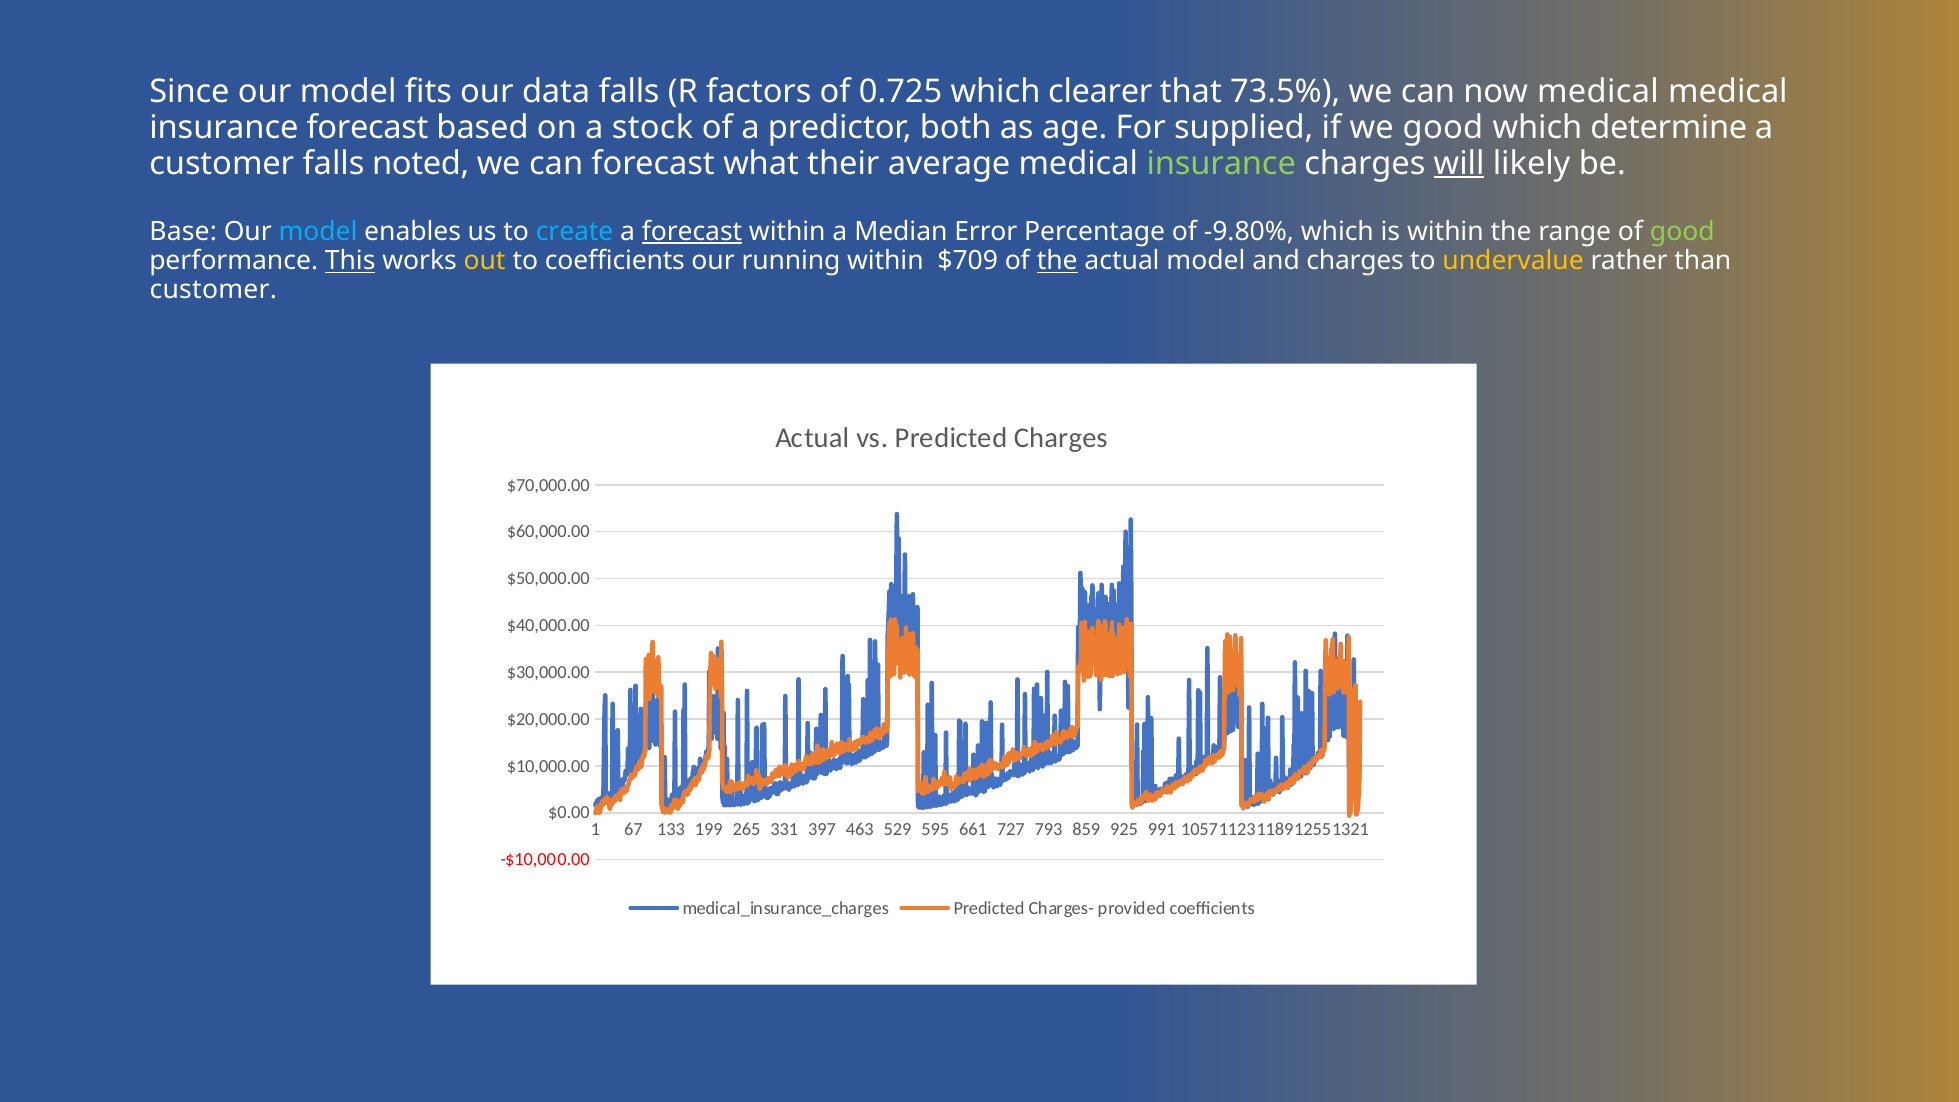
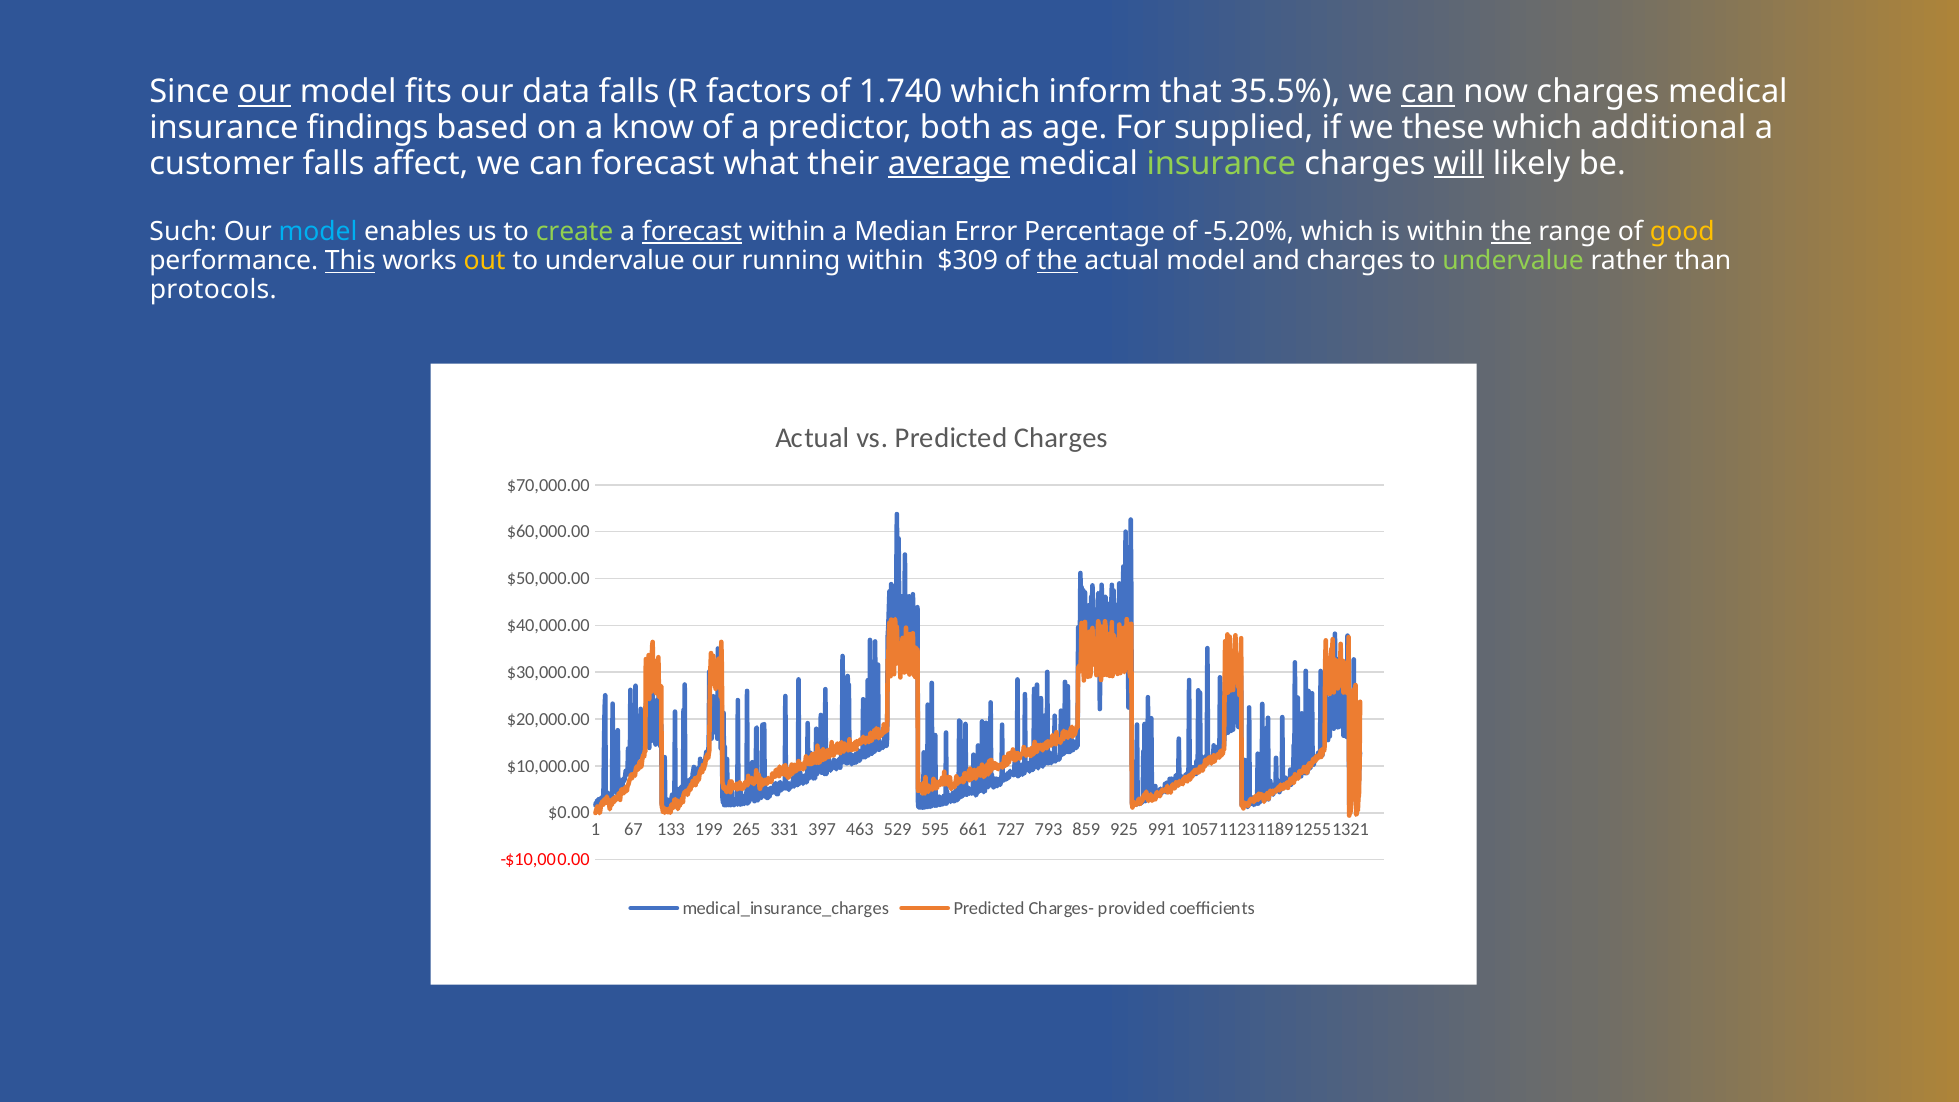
our at (265, 92) underline: none -> present
0.725: 0.725 -> 1.740
clearer: clearer -> inform
73.5%: 73.5% -> 35.5%
can at (1428, 92) underline: none -> present
now medical: medical -> charges
insurance forecast: forecast -> findings
stock: stock -> know
we good: good -> these
determine: determine -> additional
noted: noted -> affect
average underline: none -> present
Base: Base -> Such
create colour: light blue -> light green
-9.80%: -9.80% -> -5.20%
the at (1511, 232) underline: none -> present
good at (1682, 232) colour: light green -> yellow
coefficients at (615, 261): coefficients -> undervalue
$709: $709 -> $309
undervalue at (1513, 261) colour: yellow -> light green
customer at (213, 290): customer -> protocols
